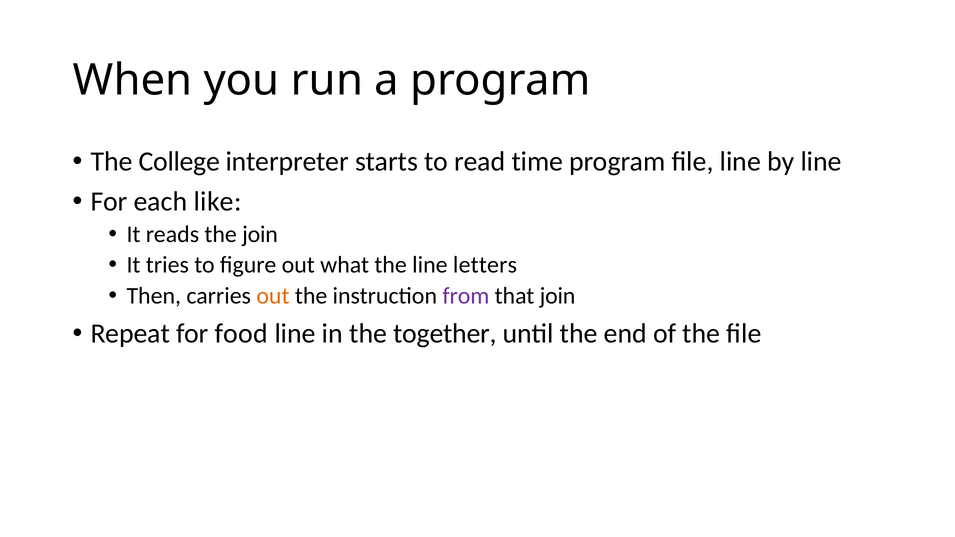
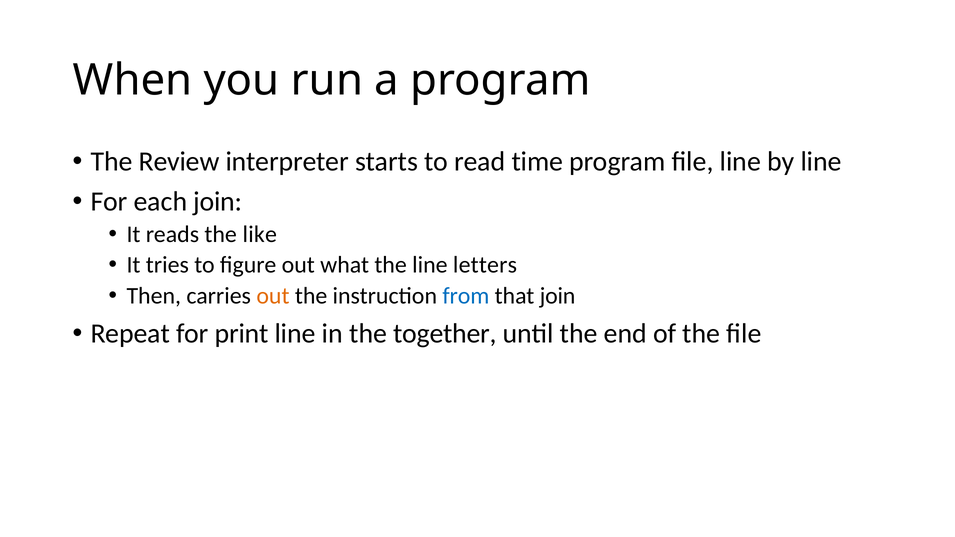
College: College -> Review
each like: like -> join
the join: join -> like
from colour: purple -> blue
food: food -> print
